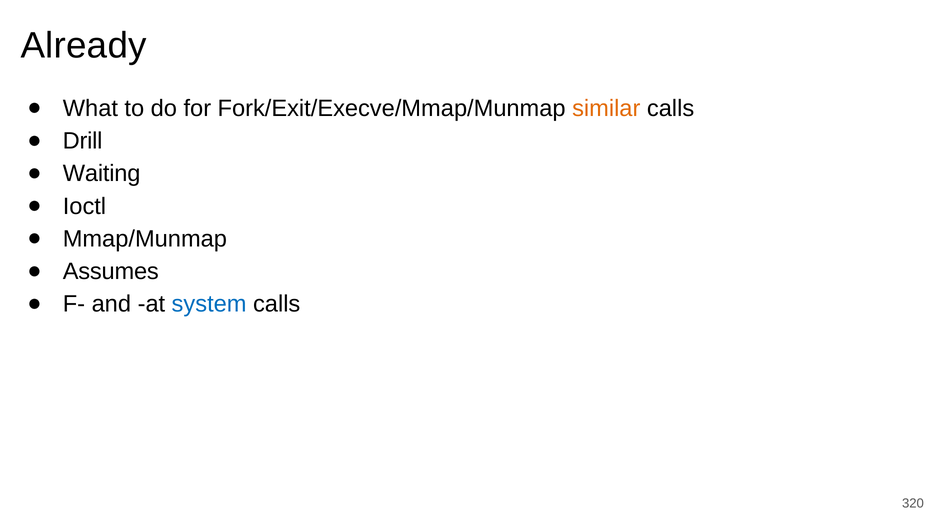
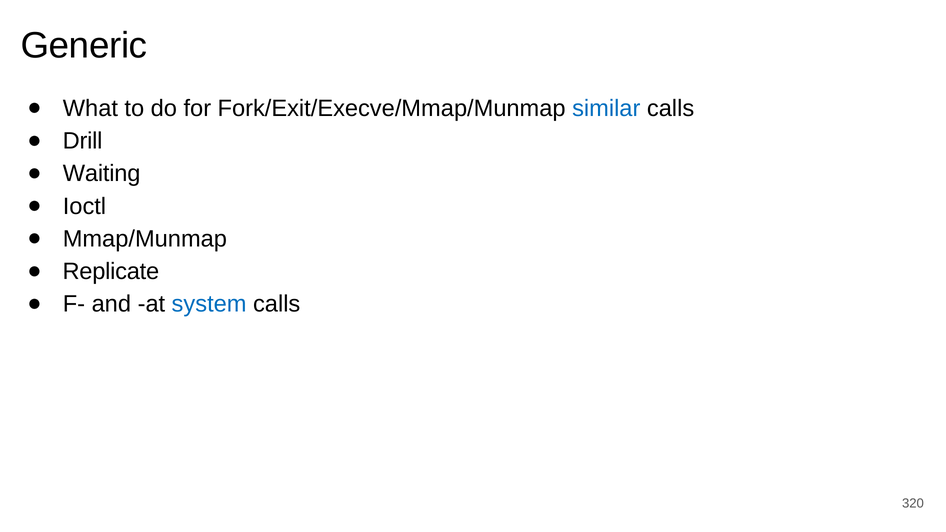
Already: Already -> Generic
similar colour: orange -> blue
Assumes: Assumes -> Replicate
